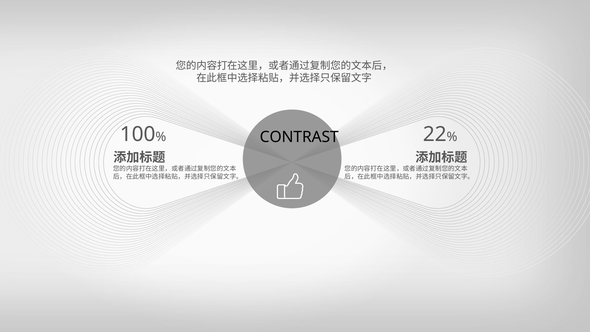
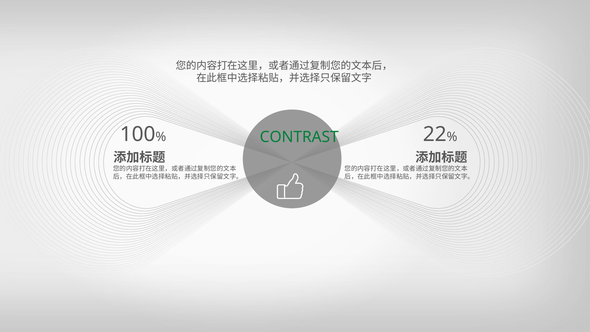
CONTRAST colour: black -> green
